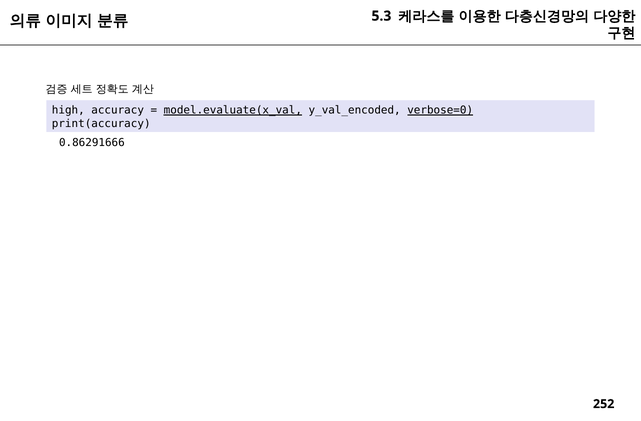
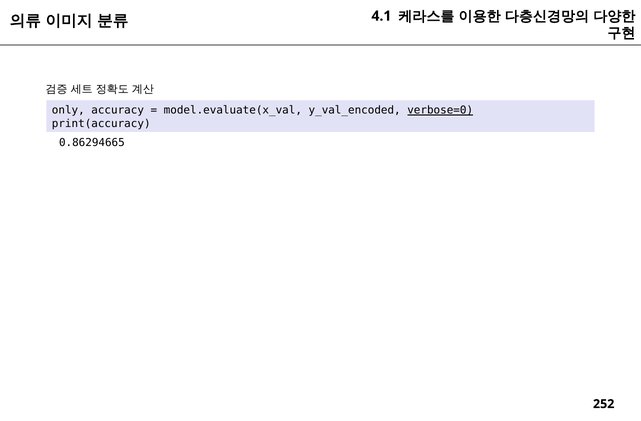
5.3: 5.3 -> 4.1
high: high -> only
model.evaluate(x_val underline: present -> none
0.86291666: 0.86291666 -> 0.86294665
